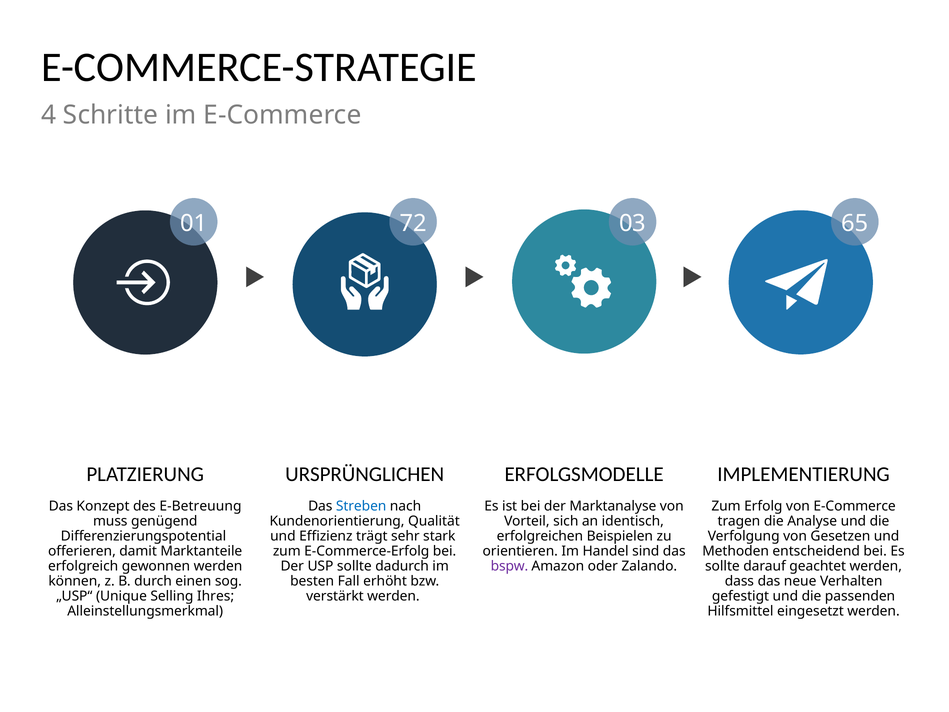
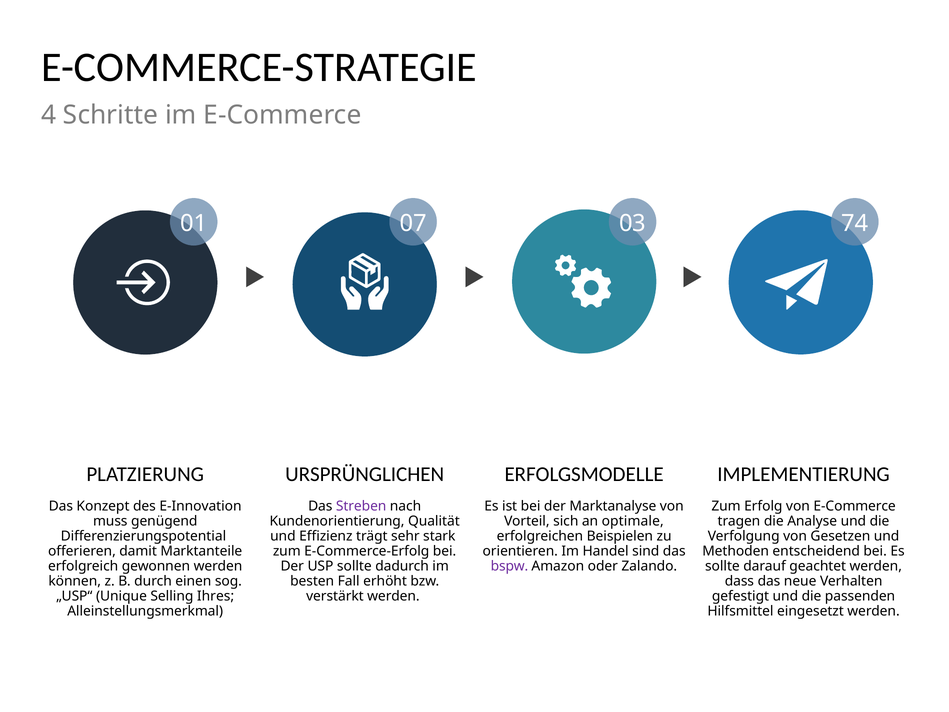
72: 72 -> 07
65: 65 -> 74
E-Betreuung: E-Betreuung -> E-Innovation
Streben colour: blue -> purple
identisch: identisch -> optimale
